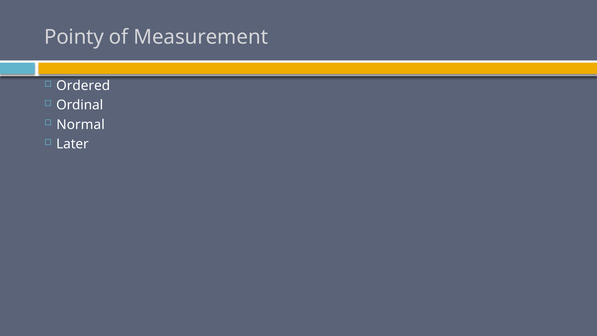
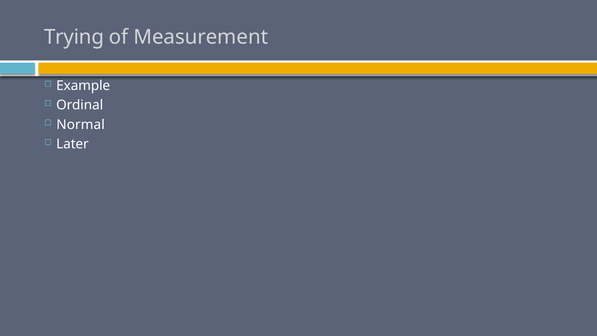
Pointy: Pointy -> Trying
Ordered: Ordered -> Example
